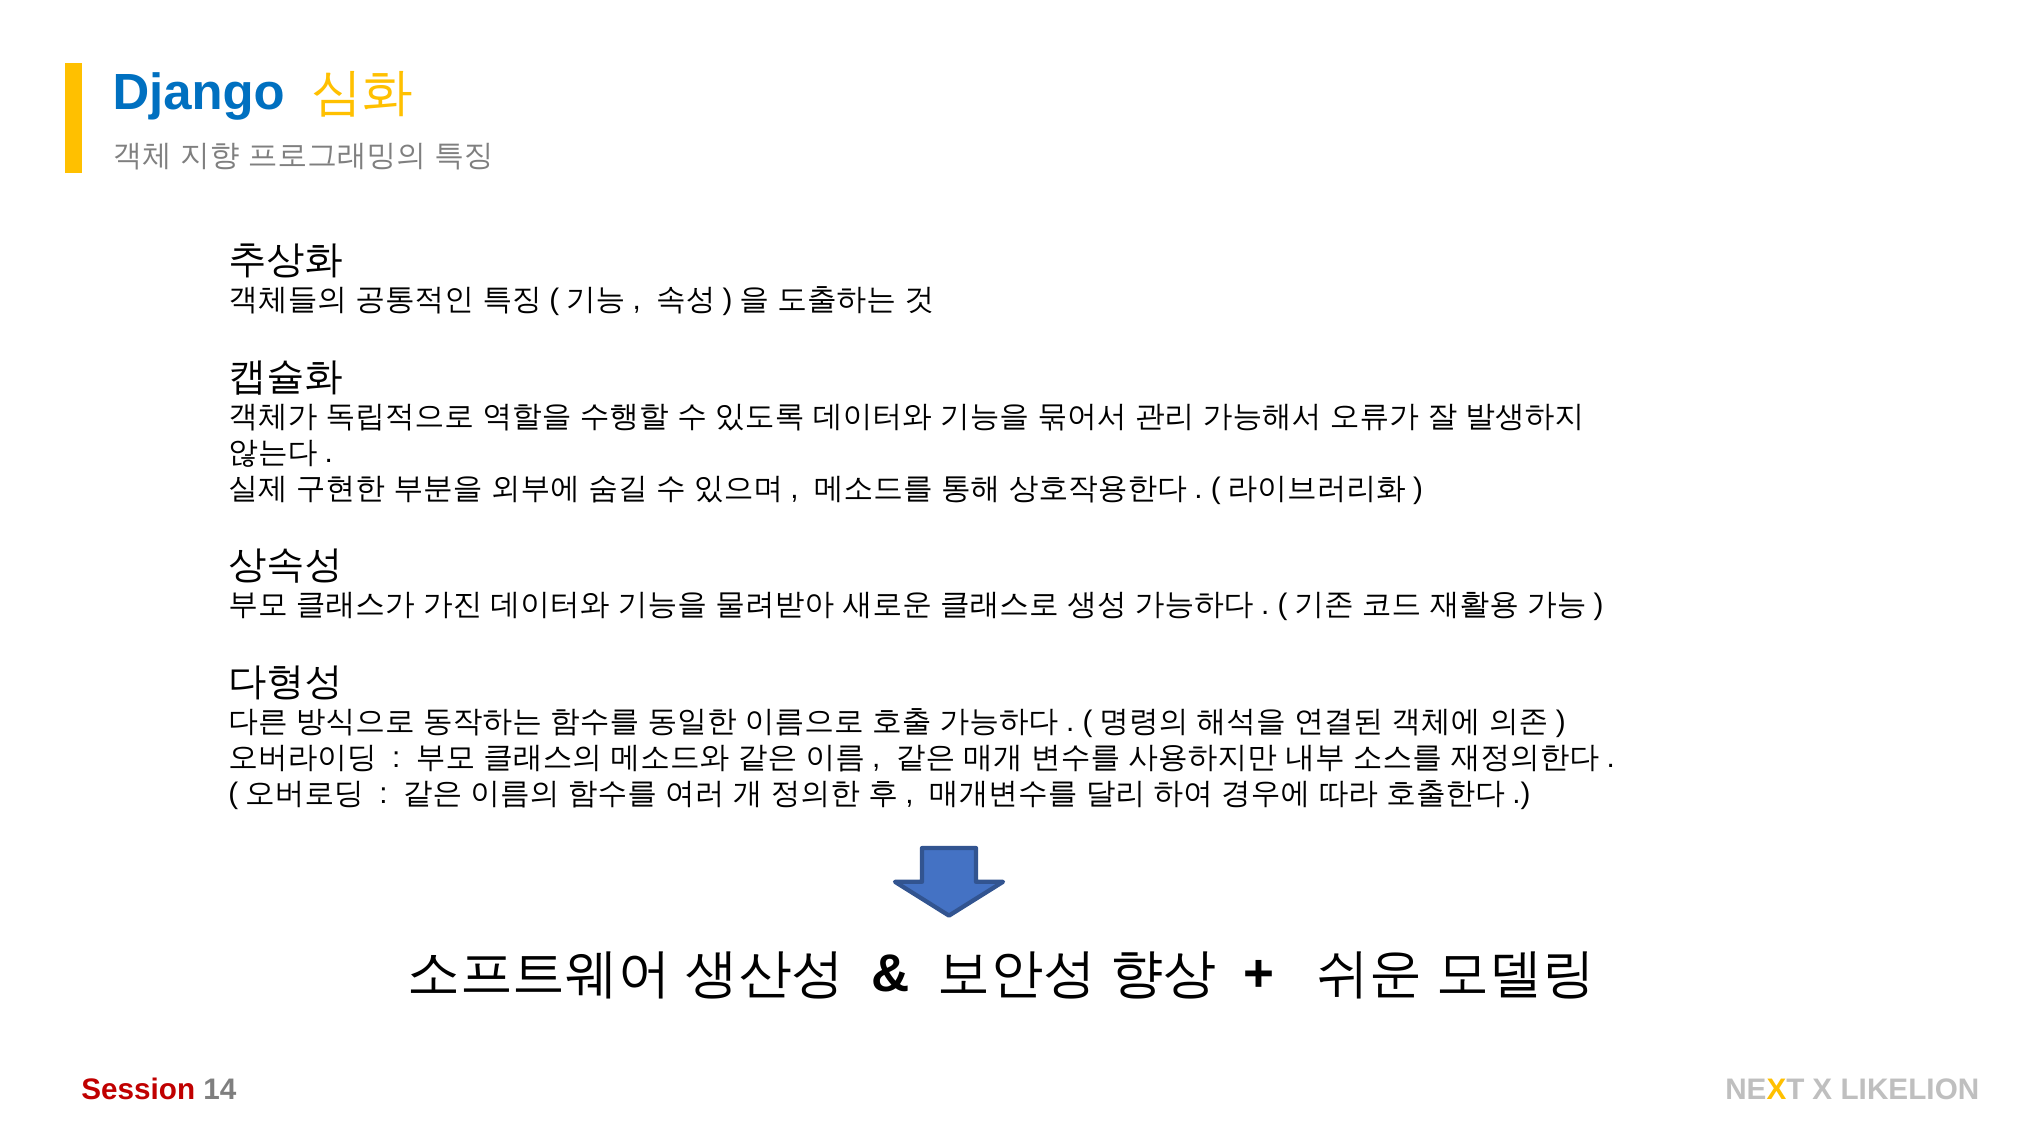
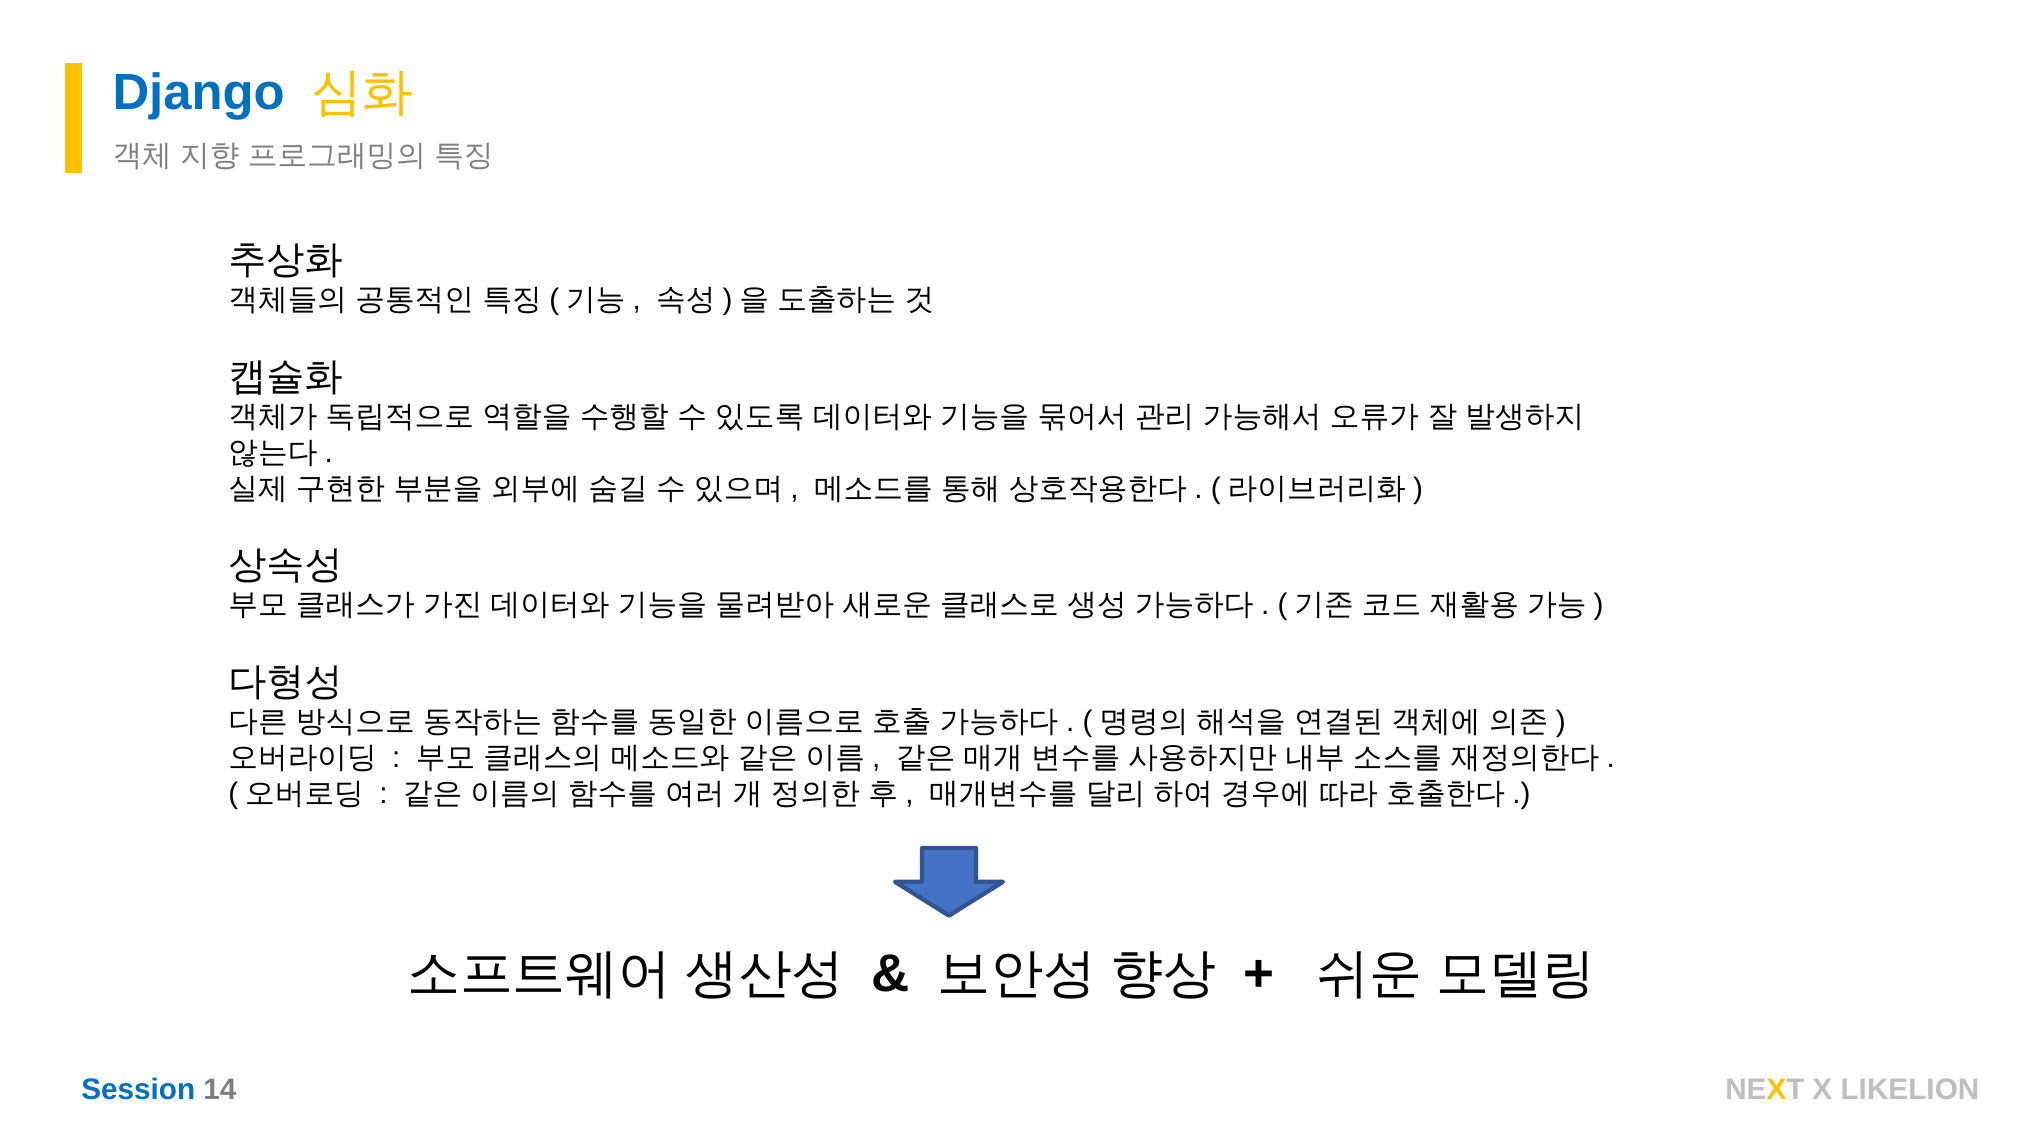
Session colour: red -> blue
